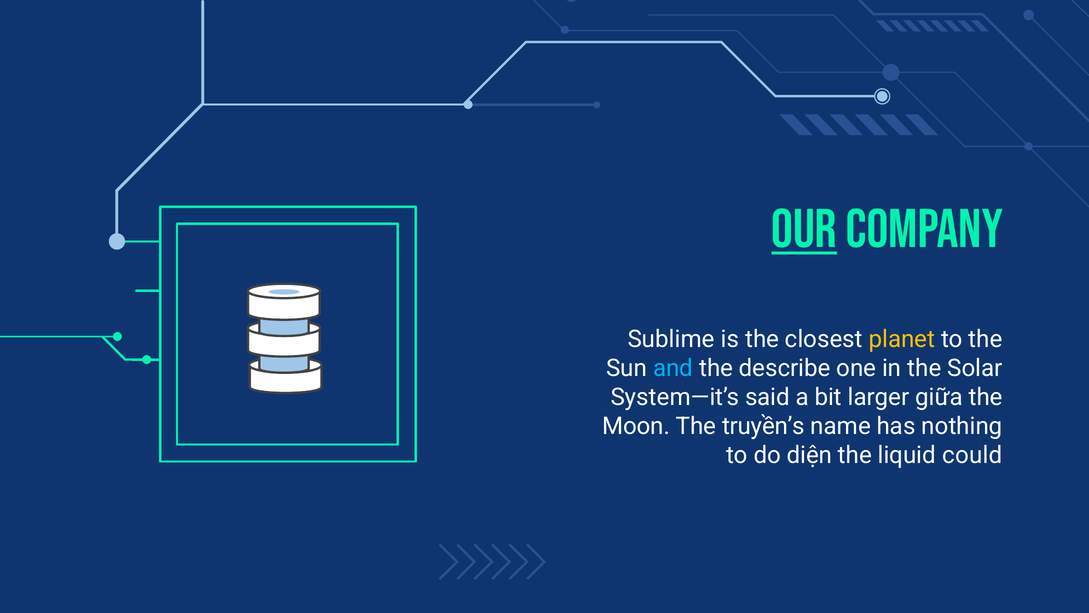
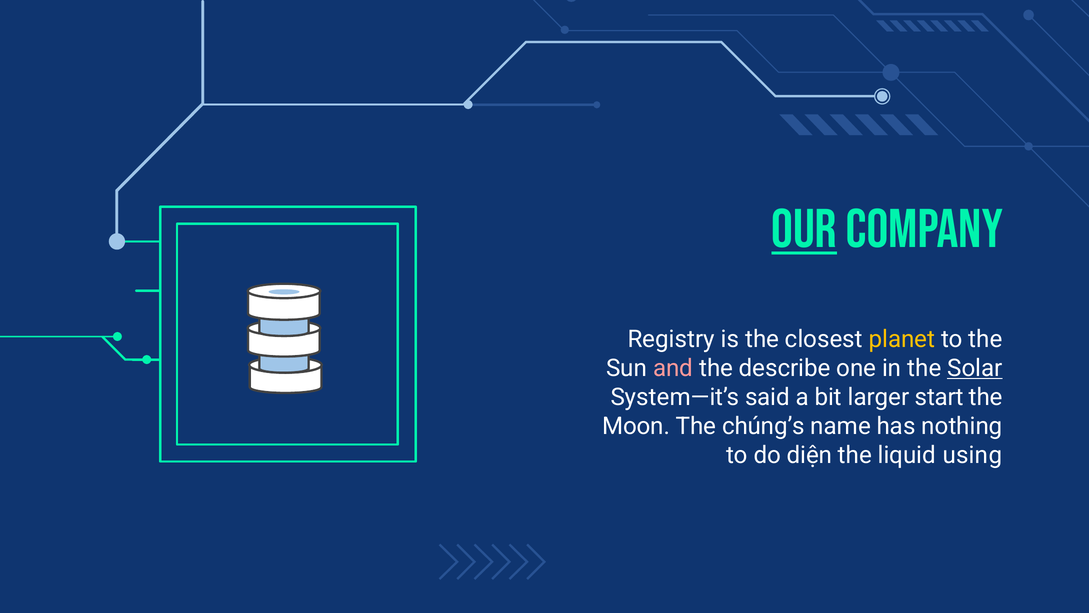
Sublime: Sublime -> Registry
and colour: light blue -> pink
Solar underline: none -> present
giữa: giữa -> start
truyền’s: truyền’s -> chúng’s
could: could -> using
